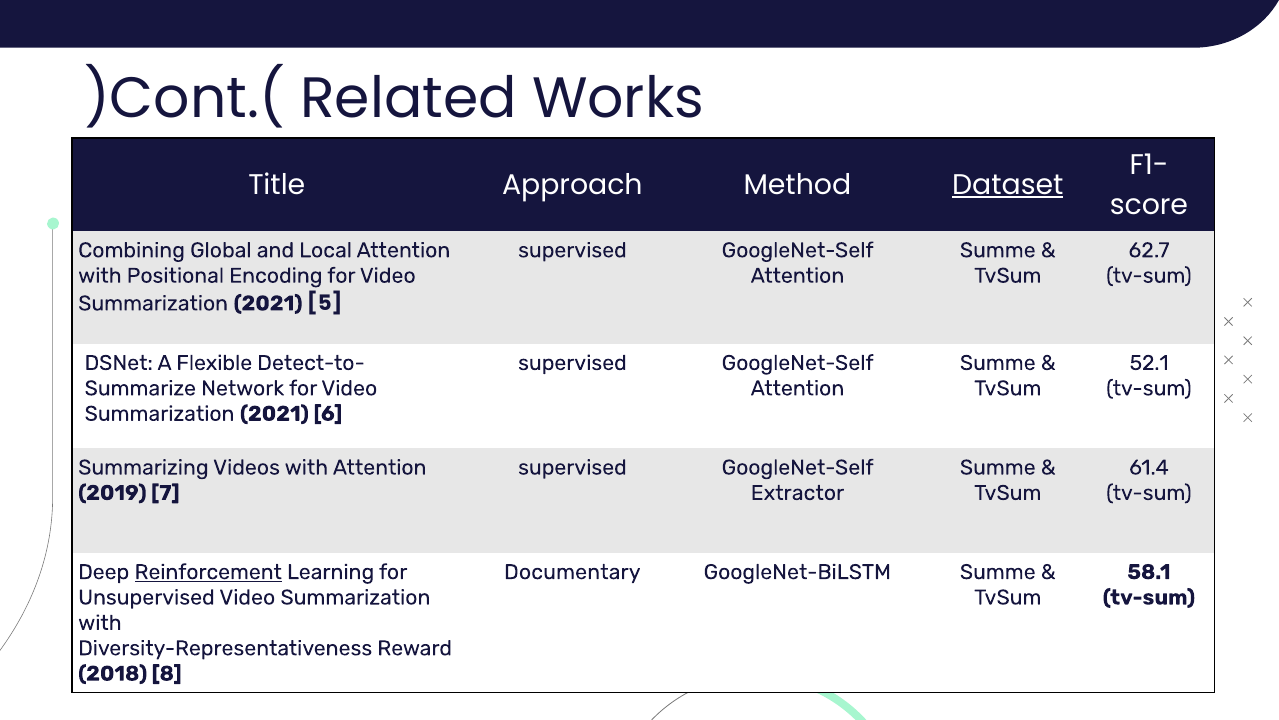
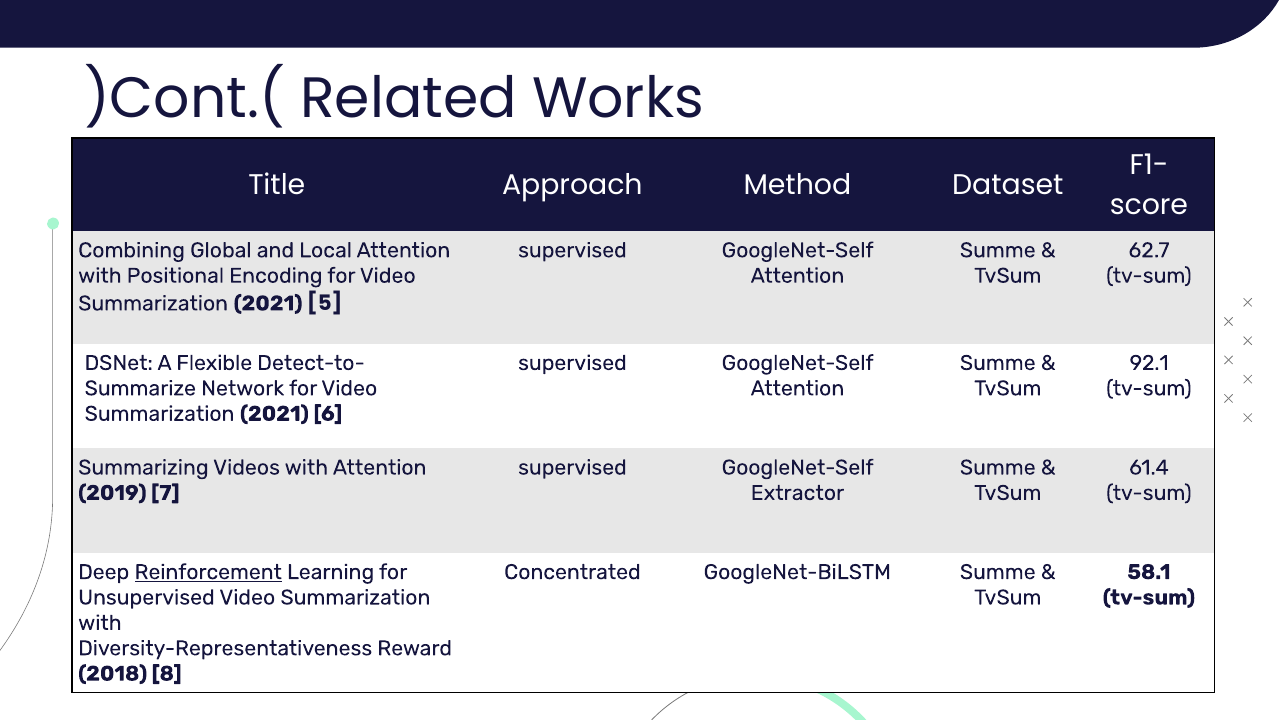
Dataset underline: present -> none
52.1: 52.1 -> 92.1
Documentary: Documentary -> Concentrated
